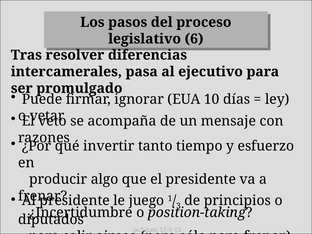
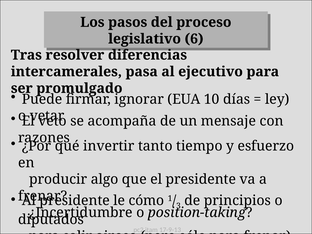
juego: juego -> cómo
